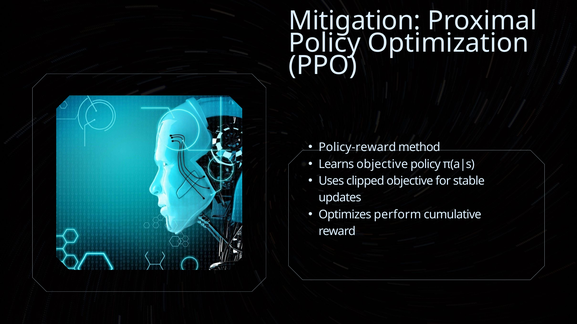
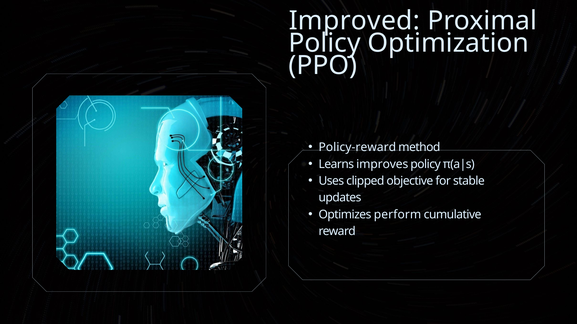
Mitigation: Mitigation -> Improved
Learns objective: objective -> improves
